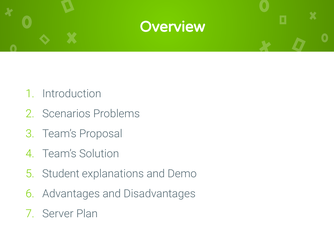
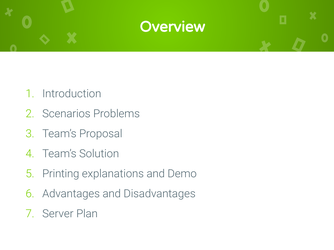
Student: Student -> Printing
